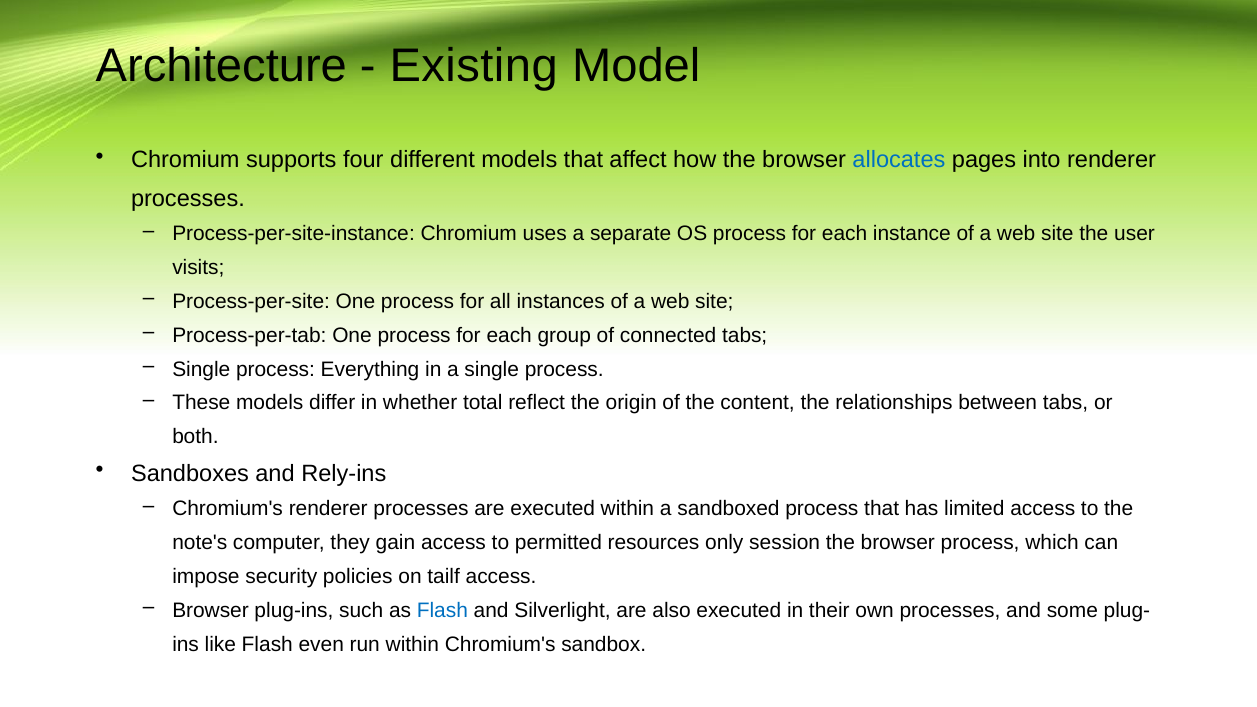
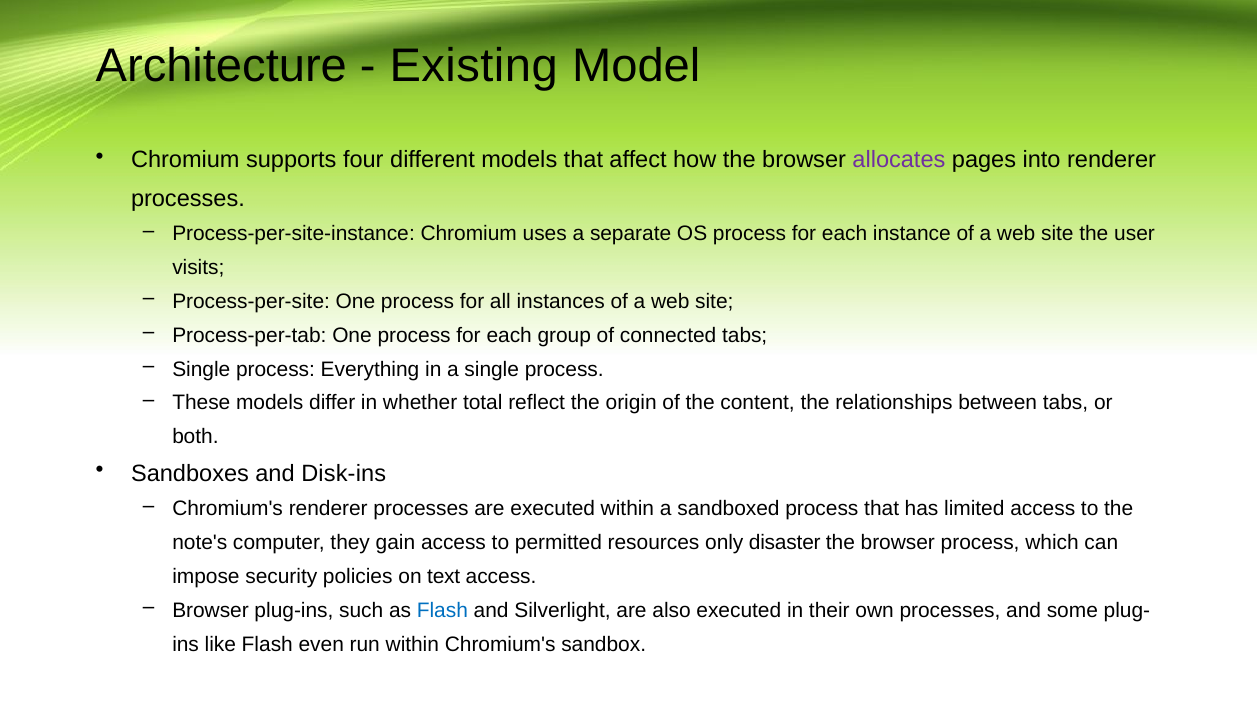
allocates colour: blue -> purple
Rely-ins: Rely-ins -> Disk-ins
session: session -> disaster
tailf: tailf -> text
